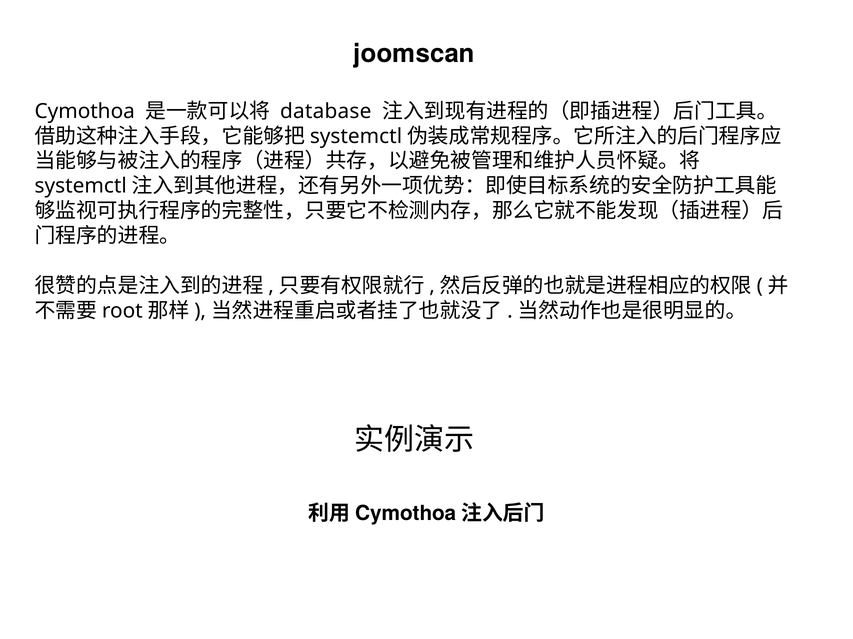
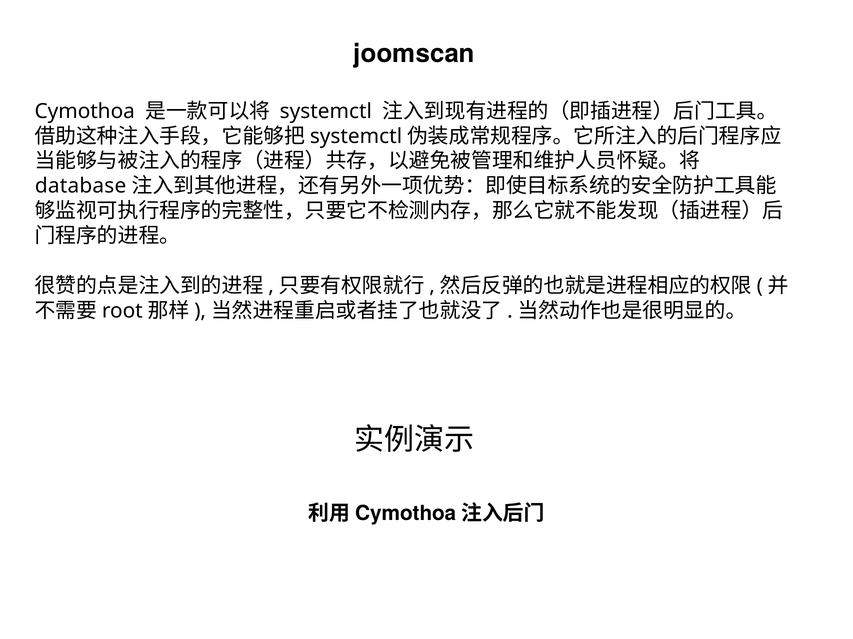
database at (326, 111): database -> systemctl
systemctl at (81, 186): systemctl -> database
